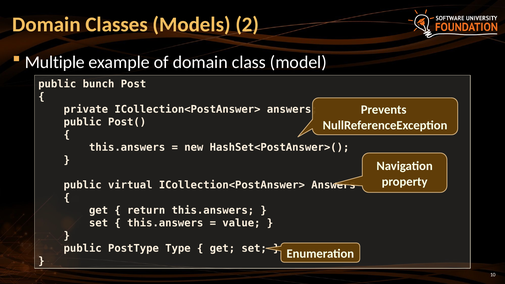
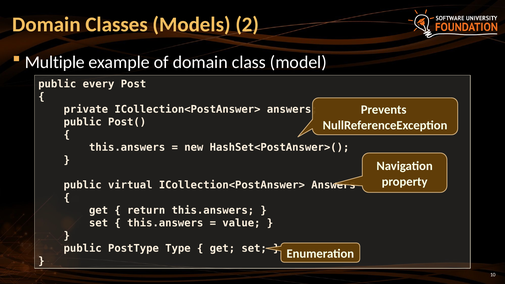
bunch: bunch -> every
